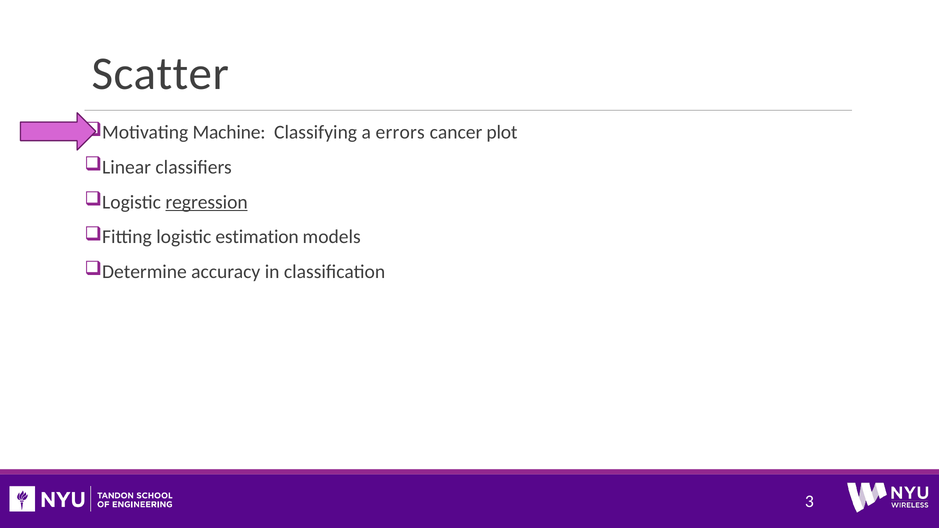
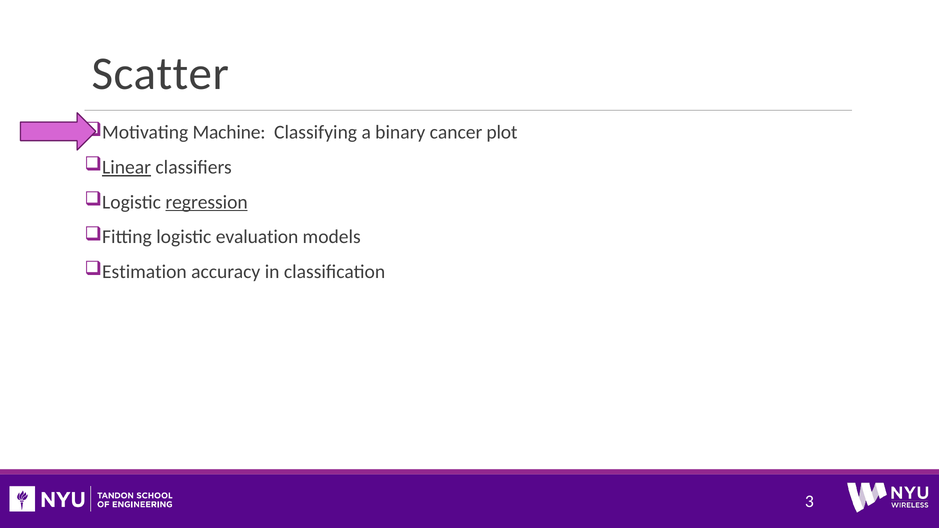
errors: errors -> binary
Linear underline: none -> present
estimation: estimation -> evaluation
Determine: Determine -> Estimation
